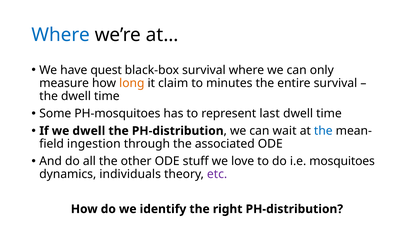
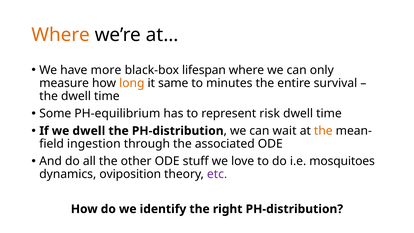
Where at (61, 35) colour: blue -> orange
quest: quest -> more
black-box survival: survival -> lifespan
claim: claim -> same
PH-mosquitoes: PH-mosquitoes -> PH-equilibrium
last: last -> risk
the at (323, 131) colour: blue -> orange
individuals: individuals -> oviposition
